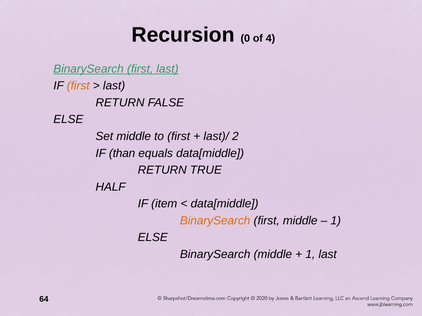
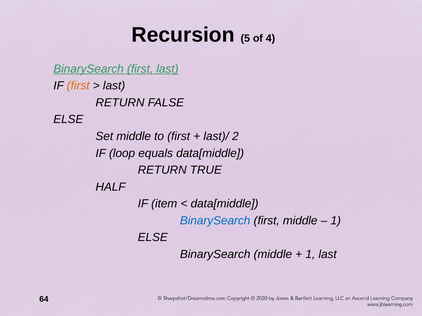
0: 0 -> 5
than: than -> loop
BinarySearch at (215, 221) colour: orange -> blue
